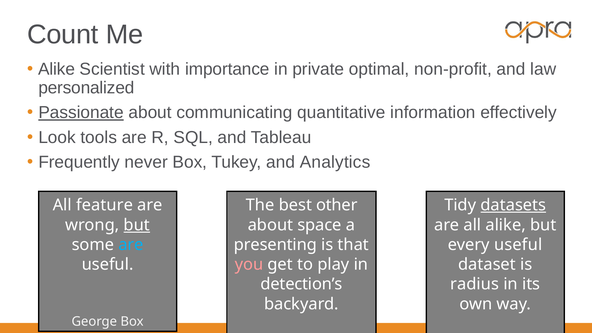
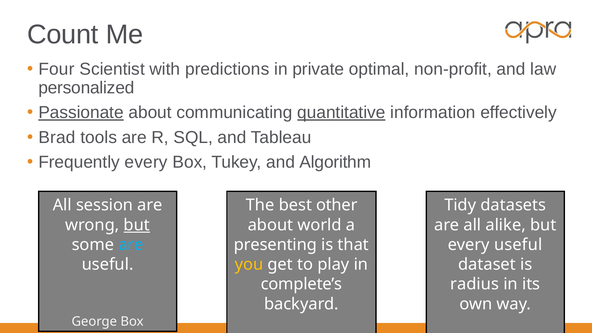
Alike at (57, 69): Alike -> Four
importance: importance -> predictions
quantitative underline: none -> present
Look: Look -> Brad
Frequently never: never -> every
Analytics: Analytics -> Algorithm
feature: feature -> session
datasets underline: present -> none
space: space -> world
you colour: pink -> yellow
detection’s: detection’s -> complete’s
